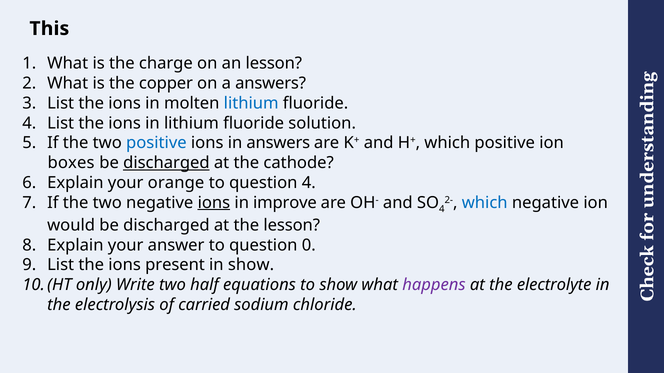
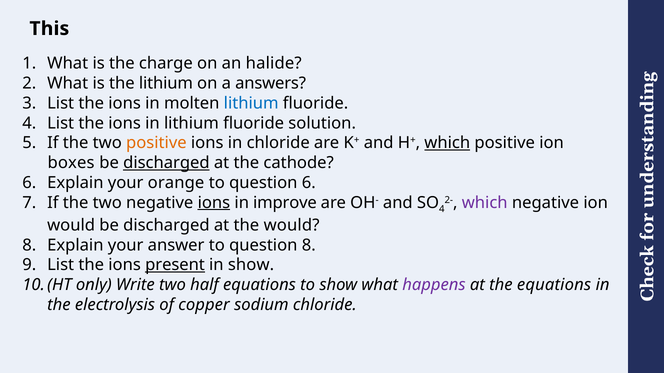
an lesson: lesson -> halide
the copper: copper -> lithium
positive at (156, 143) colour: blue -> orange
in answers: answers -> chloride
which at (447, 143) underline: none -> present
question 4: 4 -> 6
which at (485, 203) colour: blue -> purple
the lesson: lesson -> would
question 0: 0 -> 8
present underline: none -> present
the electrolyte: electrolyte -> equations
carried: carried -> copper
